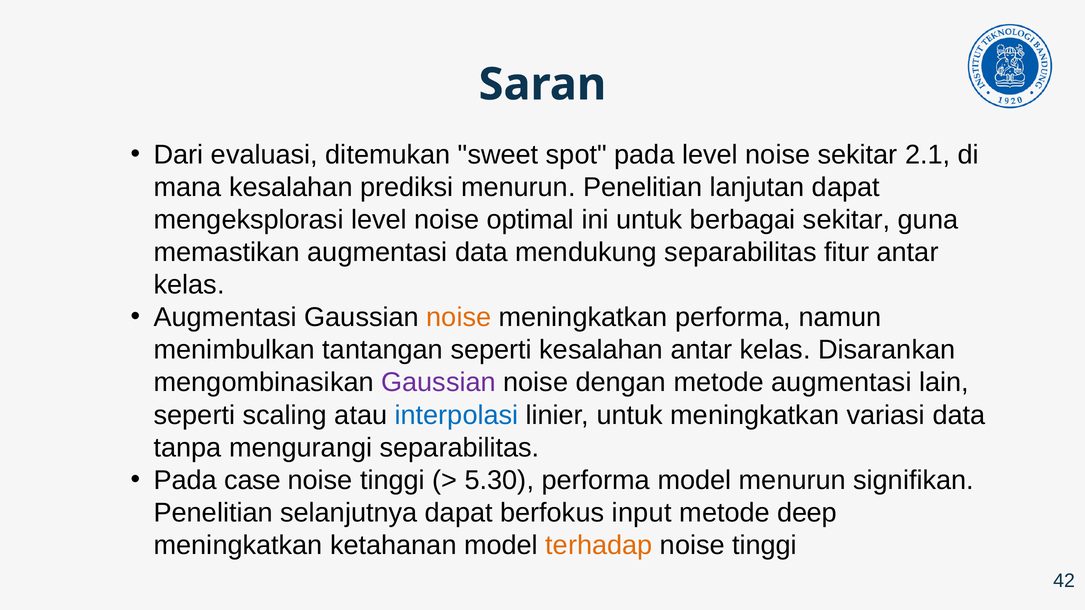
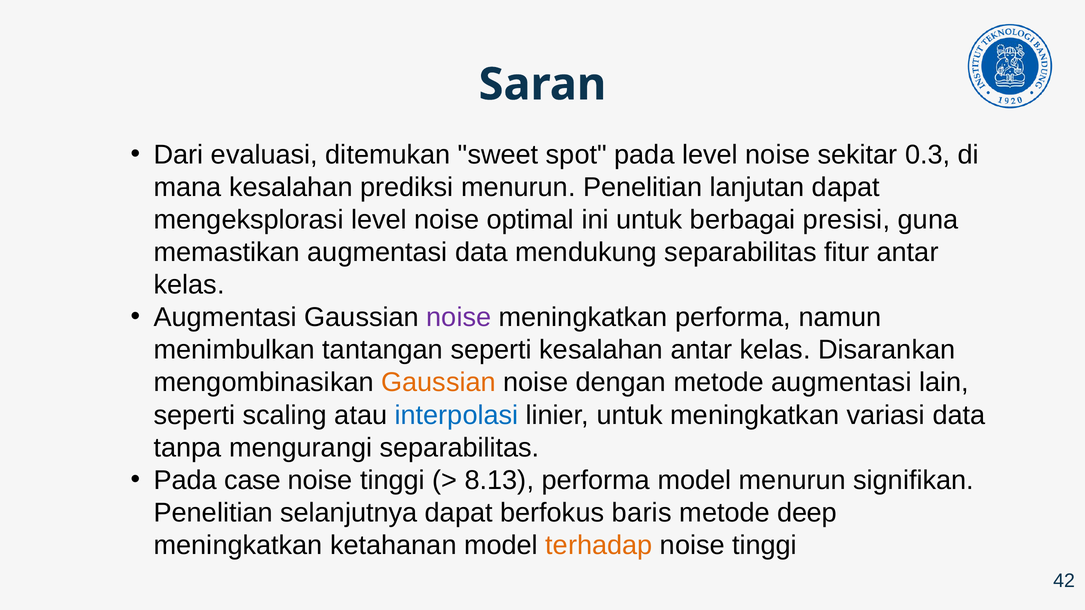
2.1: 2.1 -> 0.3
berbagai sekitar: sekitar -> presisi
noise at (459, 318) colour: orange -> purple
Gaussian at (438, 383) colour: purple -> orange
5.30: 5.30 -> 8.13
input: input -> baris
